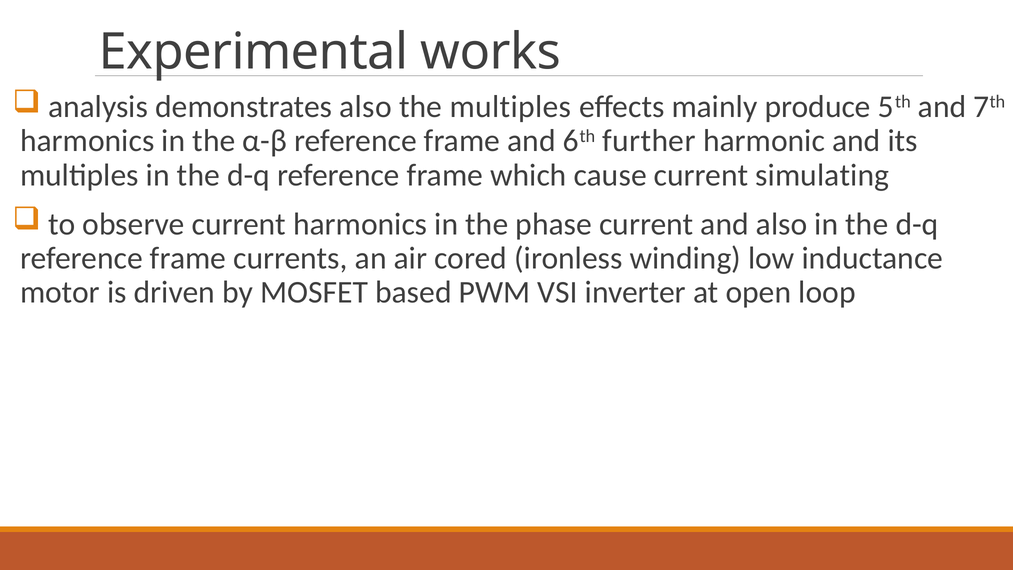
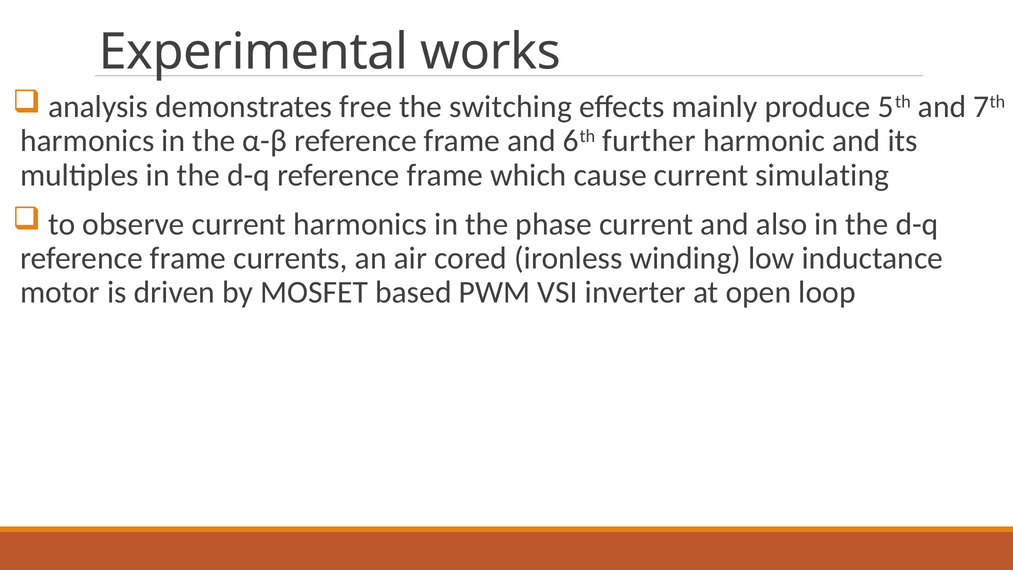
demonstrates also: also -> free
the multiples: multiples -> switching
